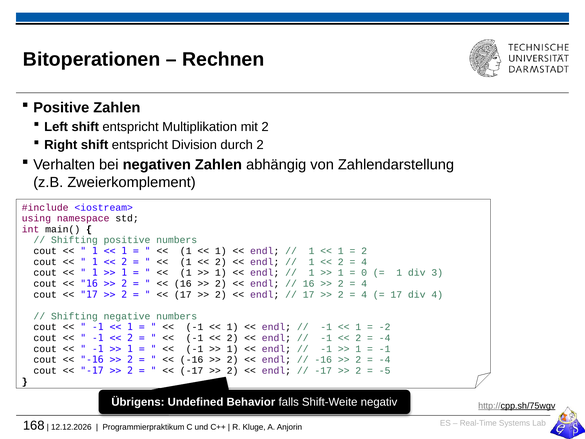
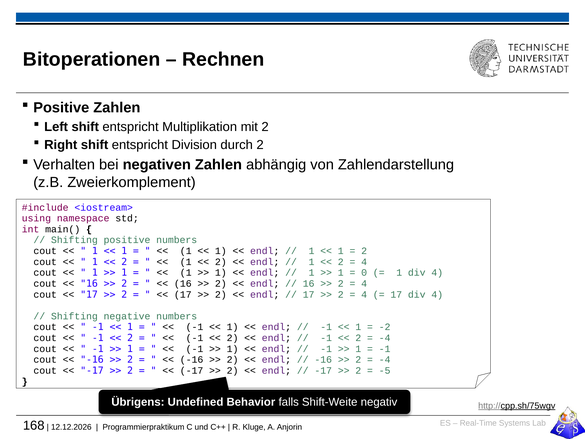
1 div 3: 3 -> 4
